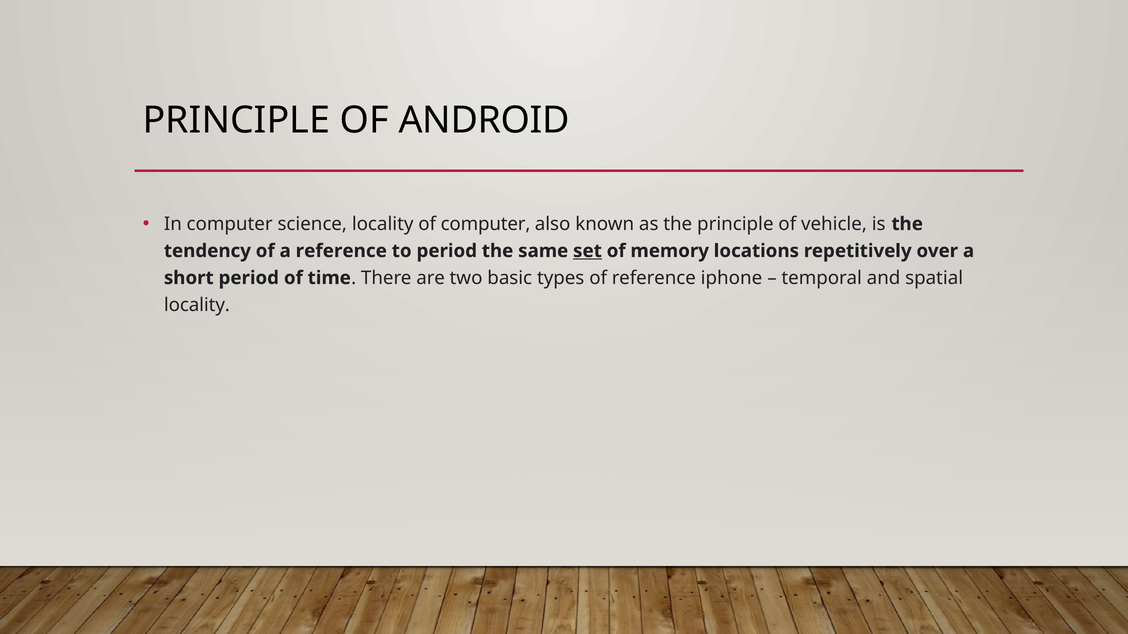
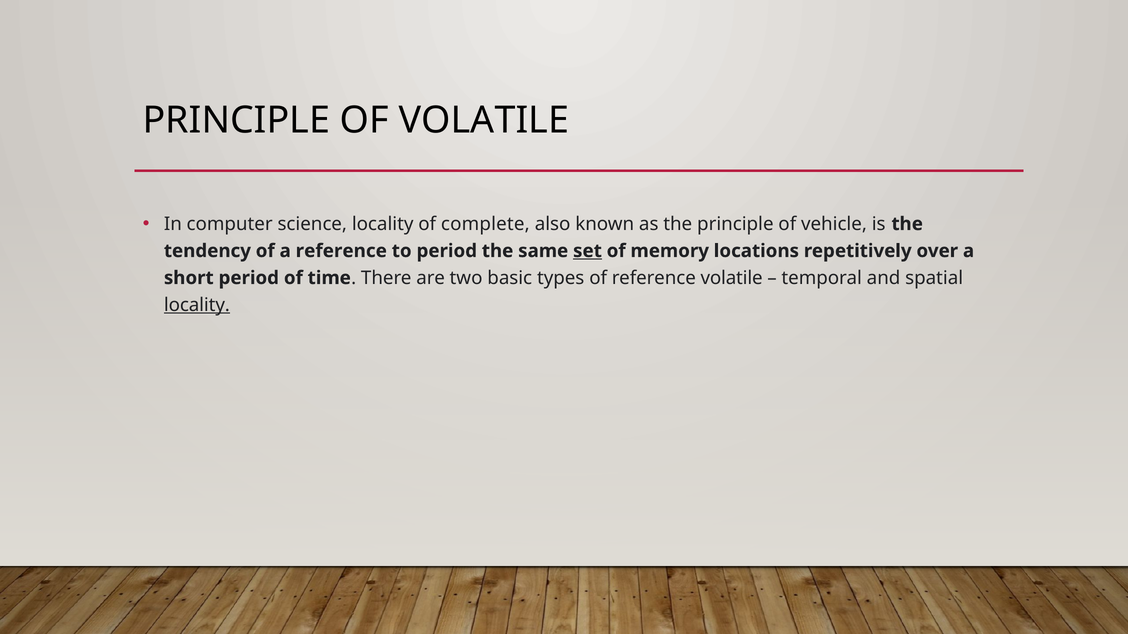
OF ANDROID: ANDROID -> VOLATILE
of computer: computer -> complete
reference iphone: iphone -> volatile
locality at (197, 305) underline: none -> present
